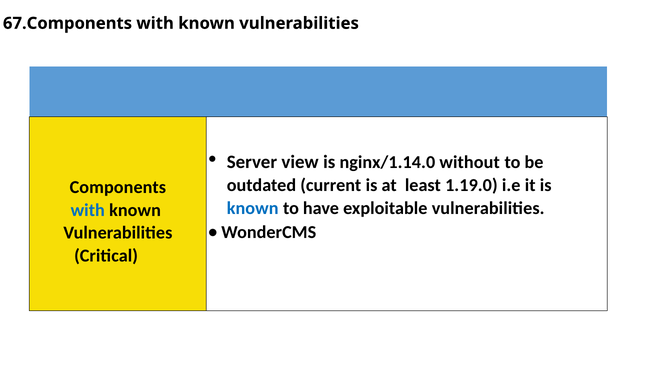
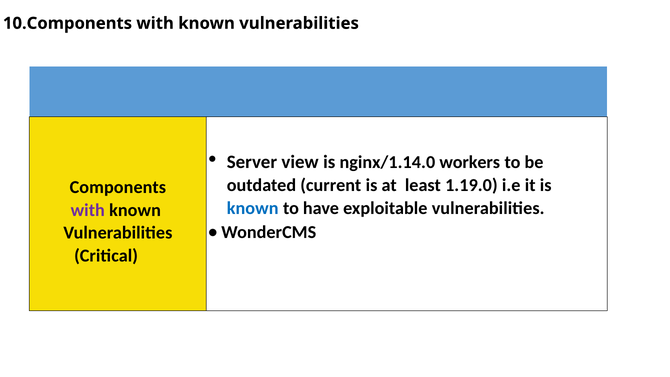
67.Components: 67.Components -> 10.Components
without: without -> workers
with at (88, 210) colour: blue -> purple
